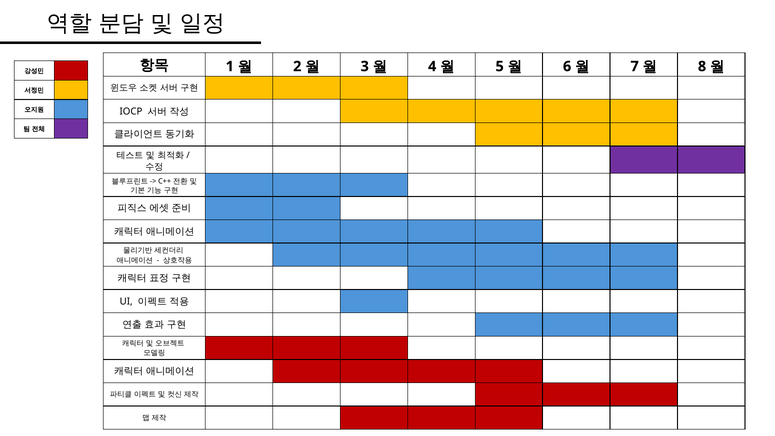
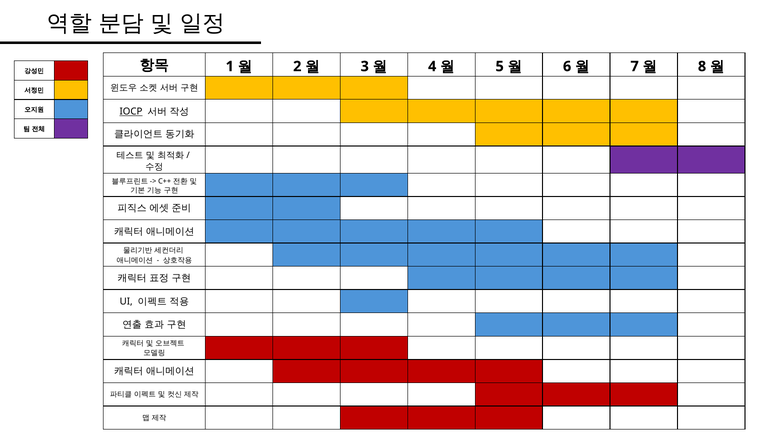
IOCP underline: none -> present
